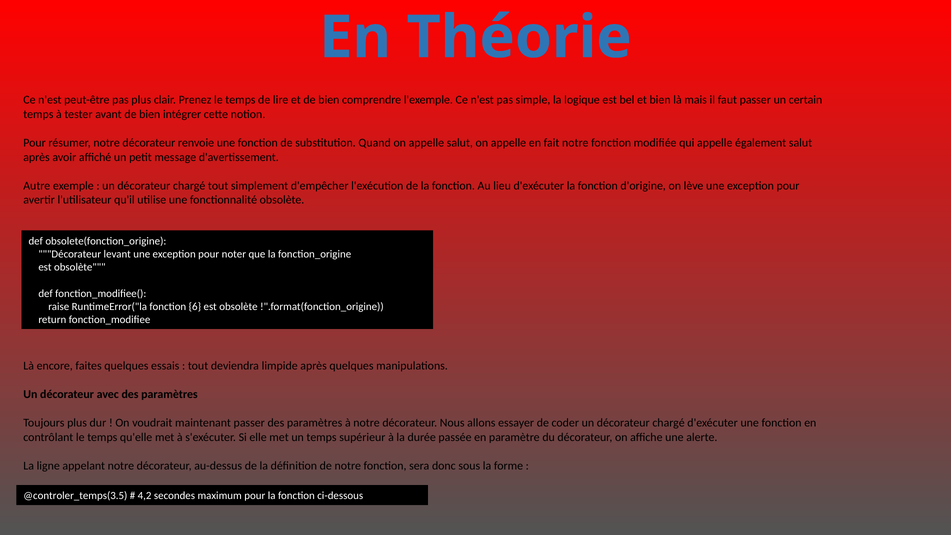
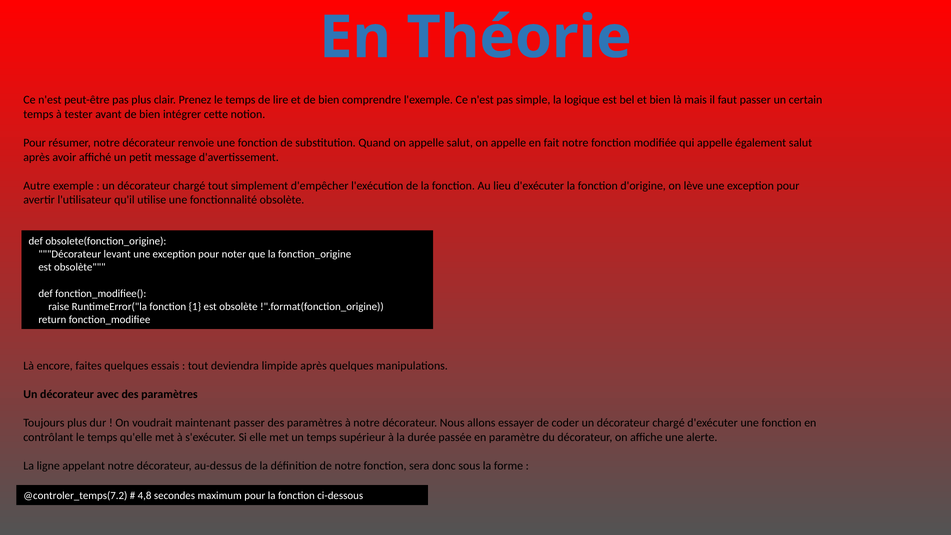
6: 6 -> 1
@controler_temps(3.5: @controler_temps(3.5 -> @controler_temps(7.2
4,2: 4,2 -> 4,8
